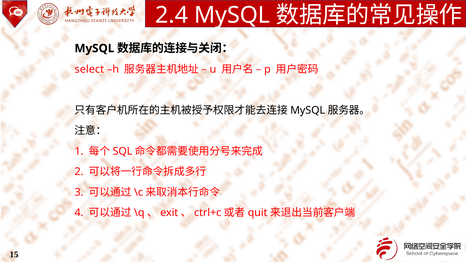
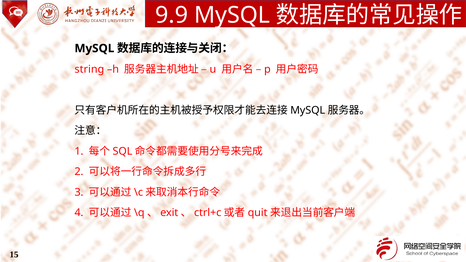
2.4: 2.4 -> 9.9
select: select -> string
